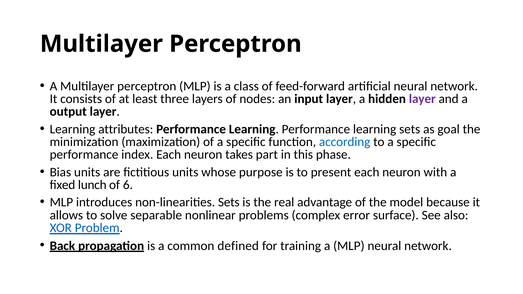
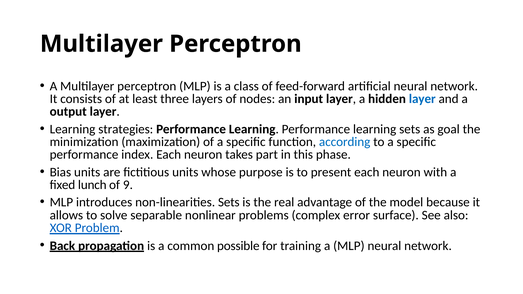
layer at (422, 99) colour: purple -> blue
attributes: attributes -> strategies
6: 6 -> 9
defined: defined -> possible
